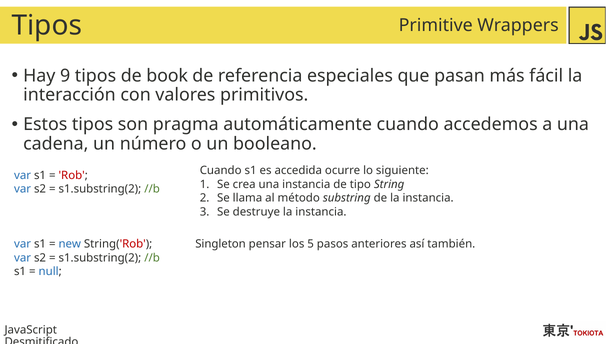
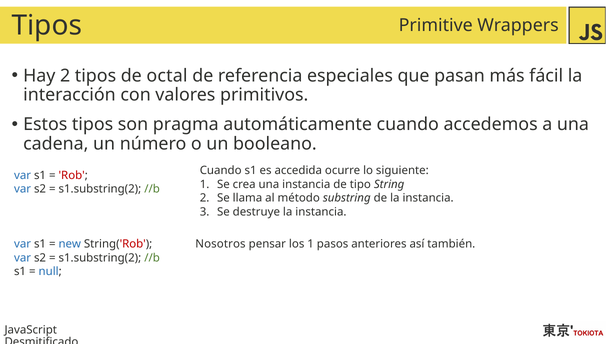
Hay 9: 9 -> 2
book: book -> octal
Singleton: Singleton -> Nosotros
los 5: 5 -> 1
